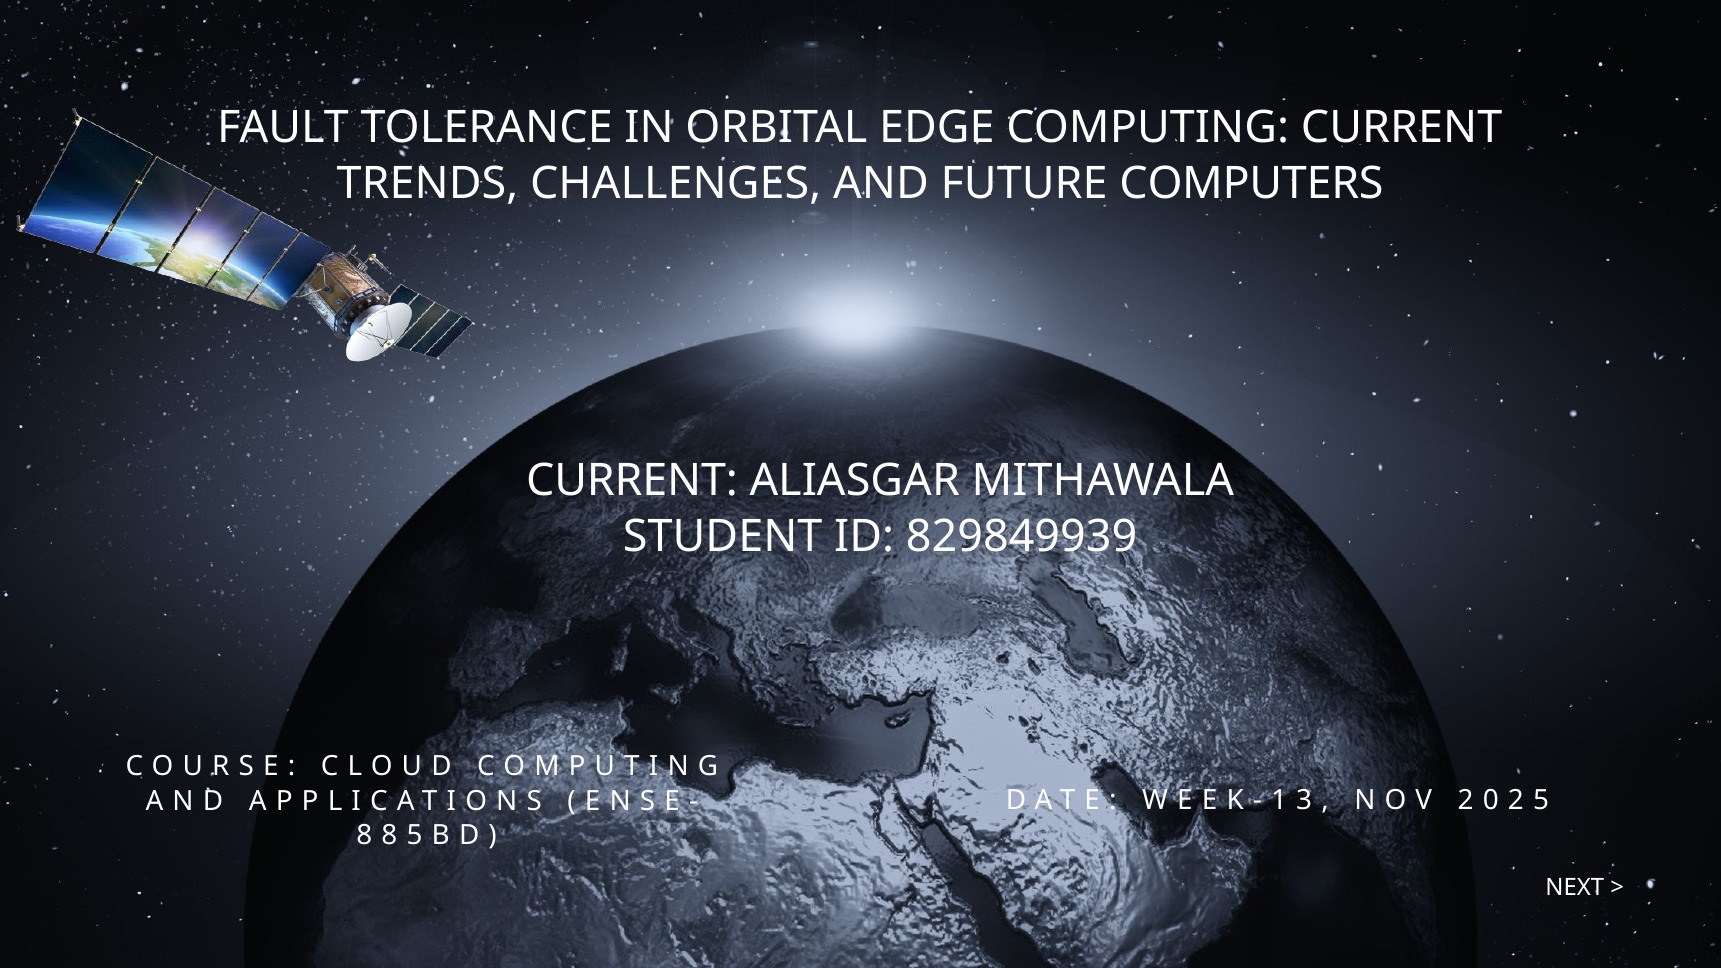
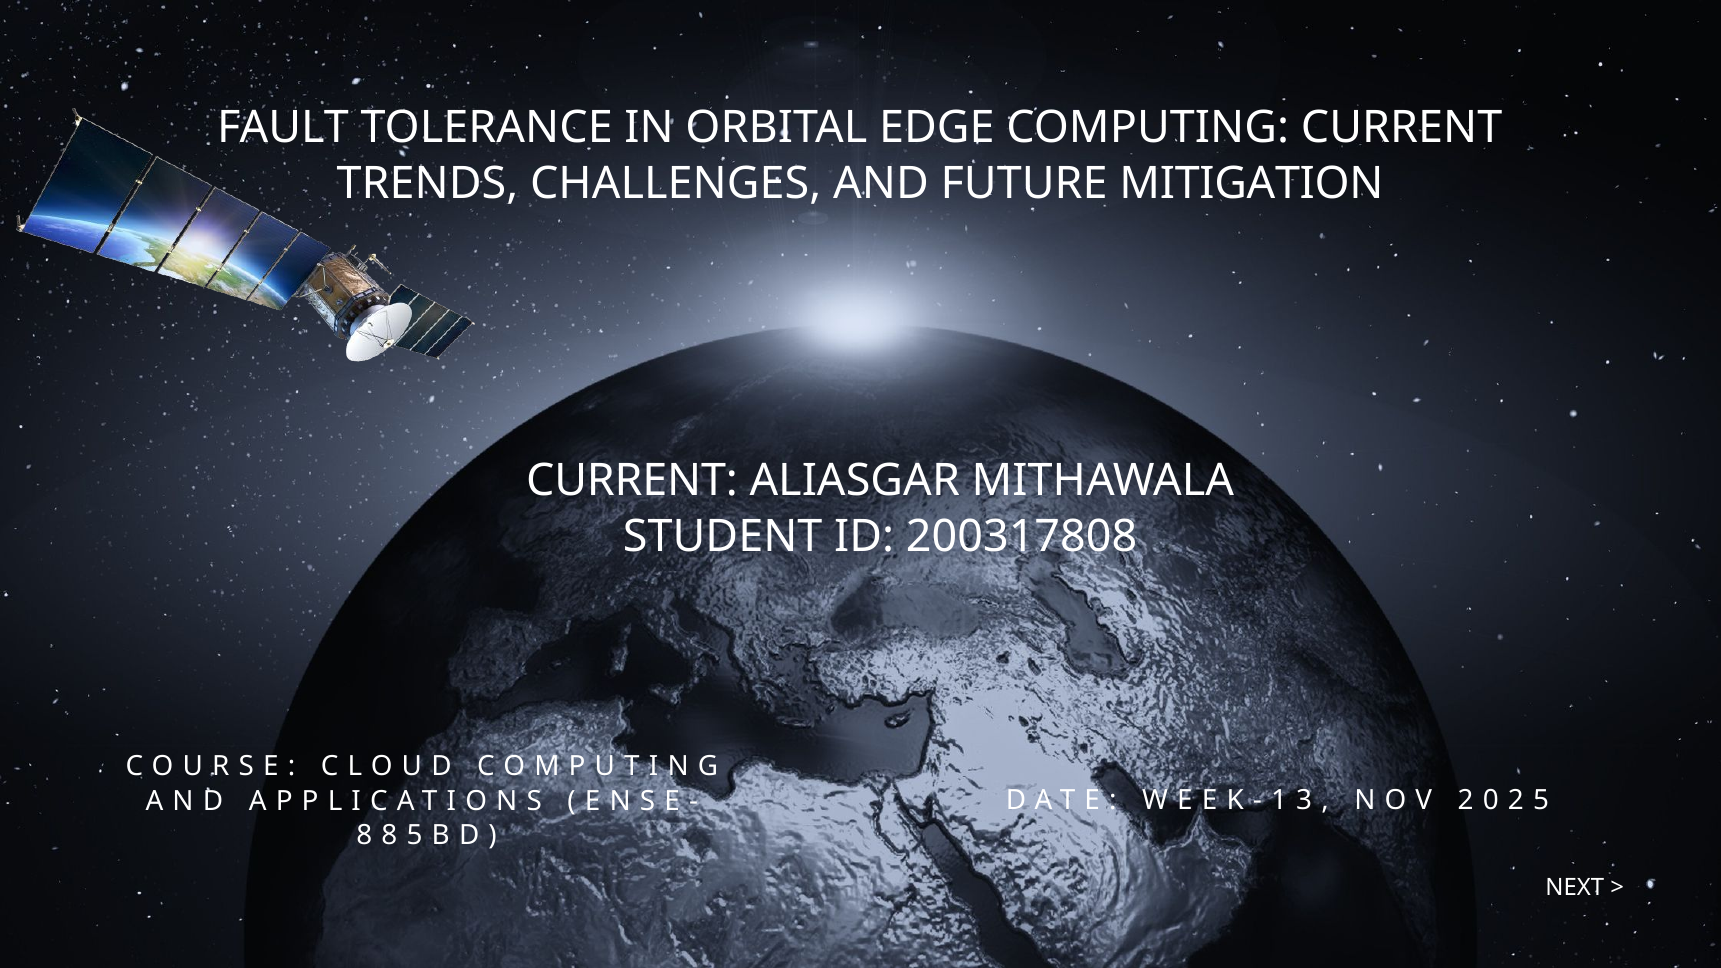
COMPUTERS: COMPUTERS -> MITIGATION
829849939: 829849939 -> 200317808
